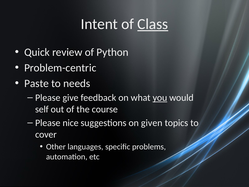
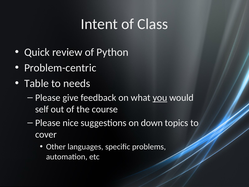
Class underline: present -> none
Paste: Paste -> Table
given: given -> down
